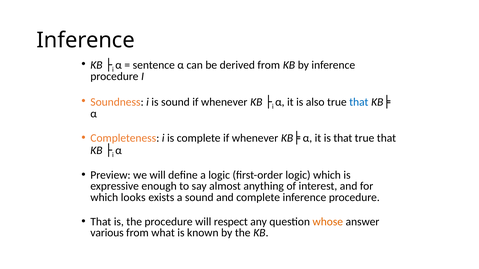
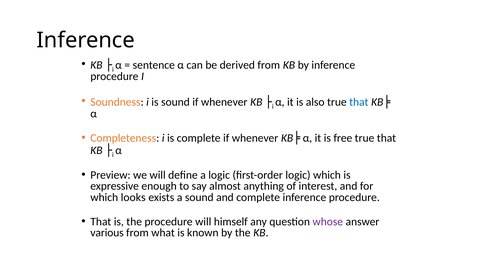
is that: that -> free
respect: respect -> himself
whose colour: orange -> purple
